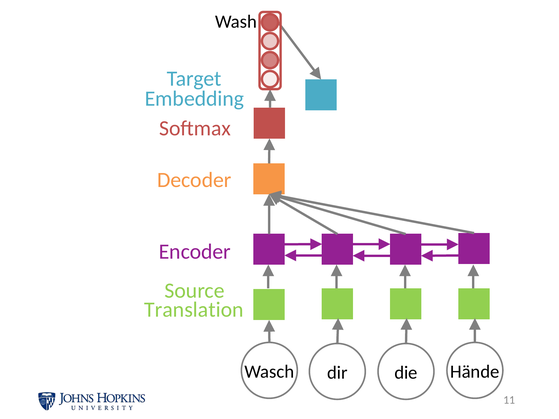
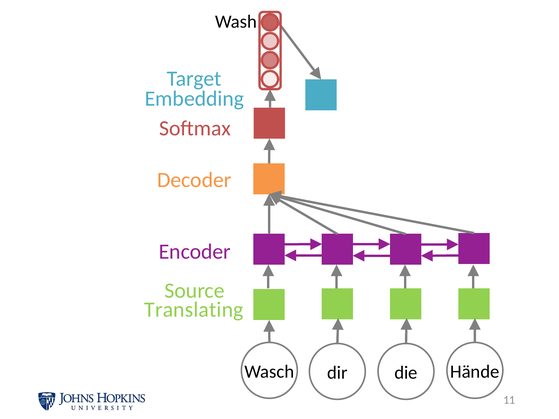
Translation: Translation -> Translating
